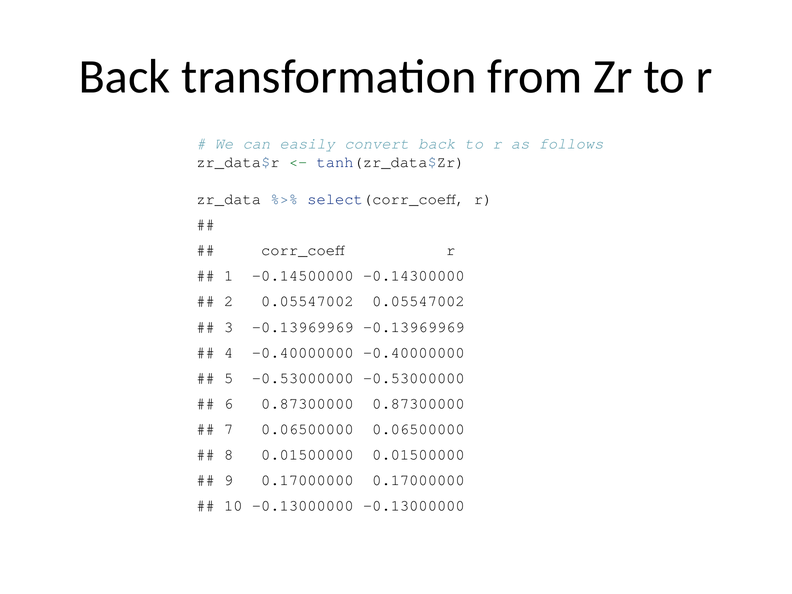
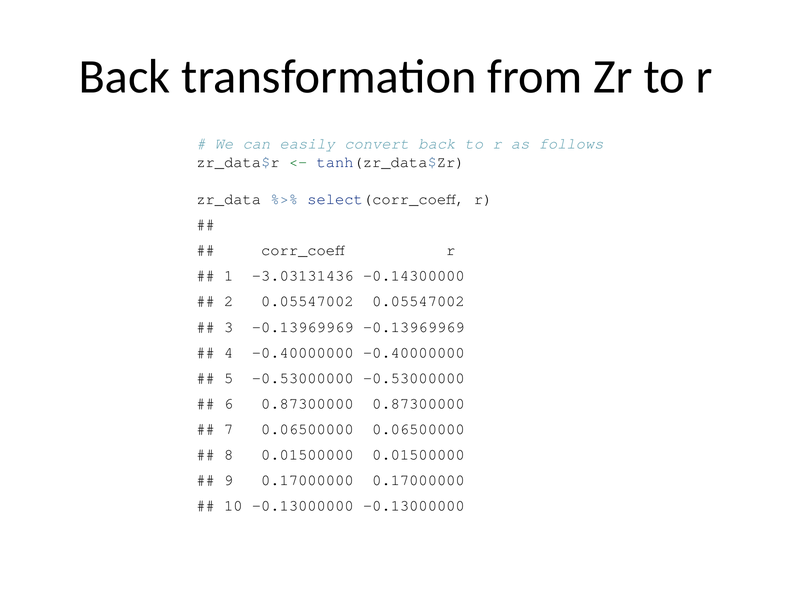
-0.14500000: -0.14500000 -> -3.03131436
